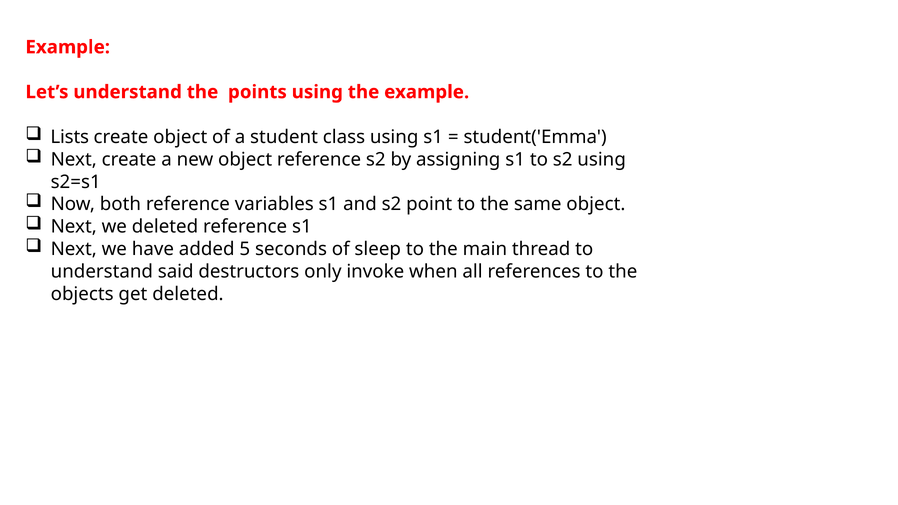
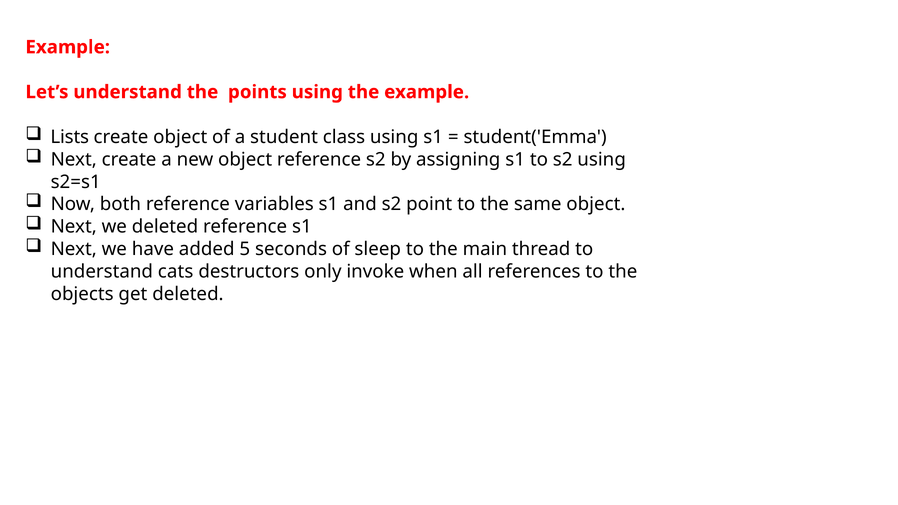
said: said -> cats
